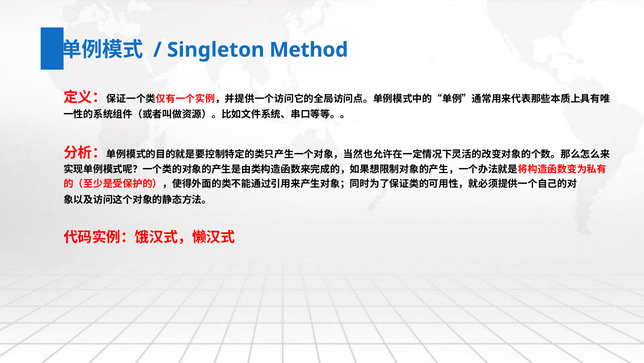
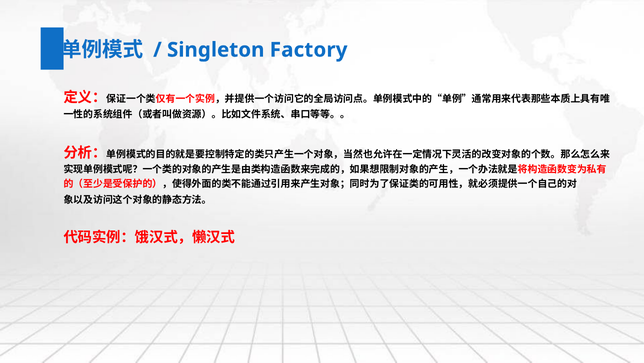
Method: Method -> Factory
